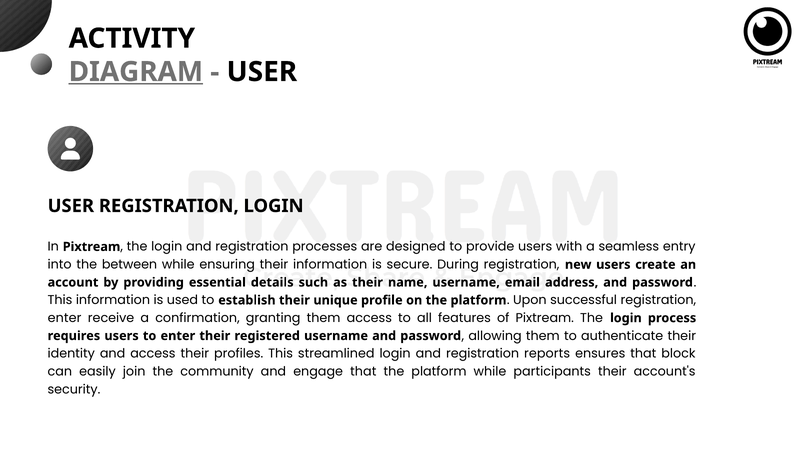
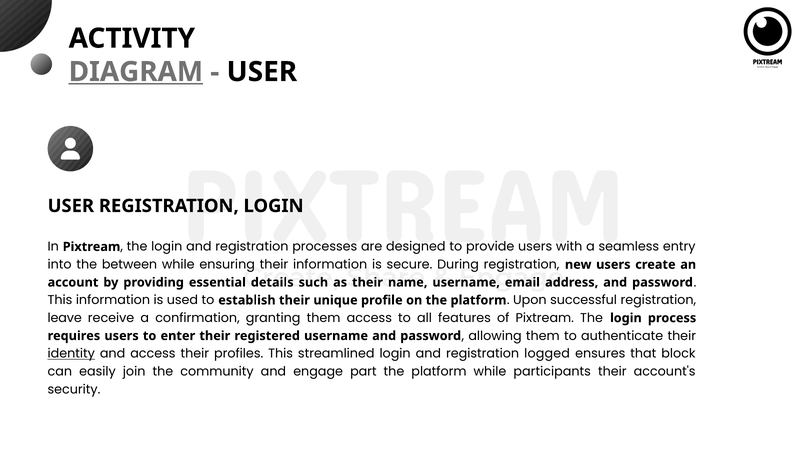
enter at (65, 318): enter -> leave
identity underline: none -> present
reports: reports -> logged
engage that: that -> part
